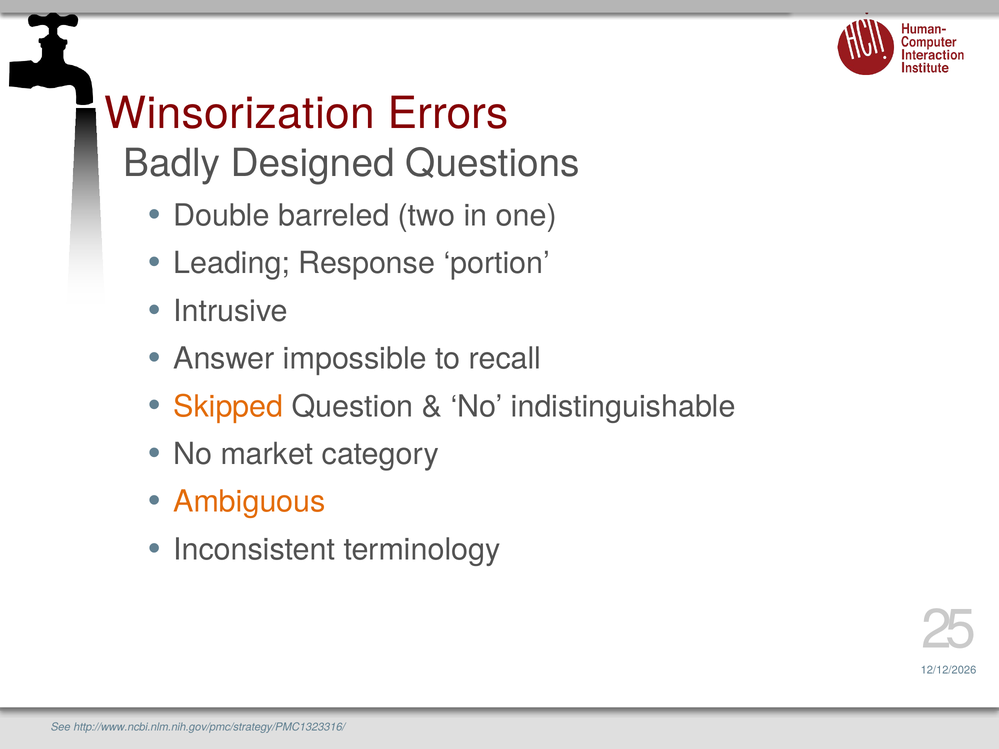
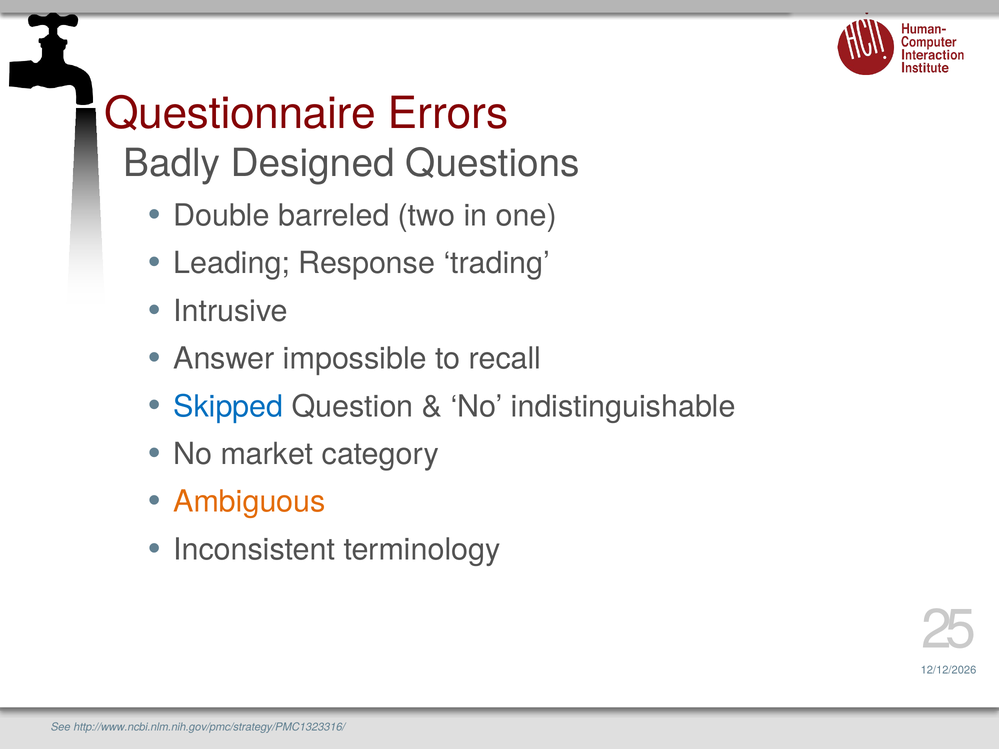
Winsorization: Winsorization -> Questionnaire
portion: portion -> trading
Skipped colour: orange -> blue
